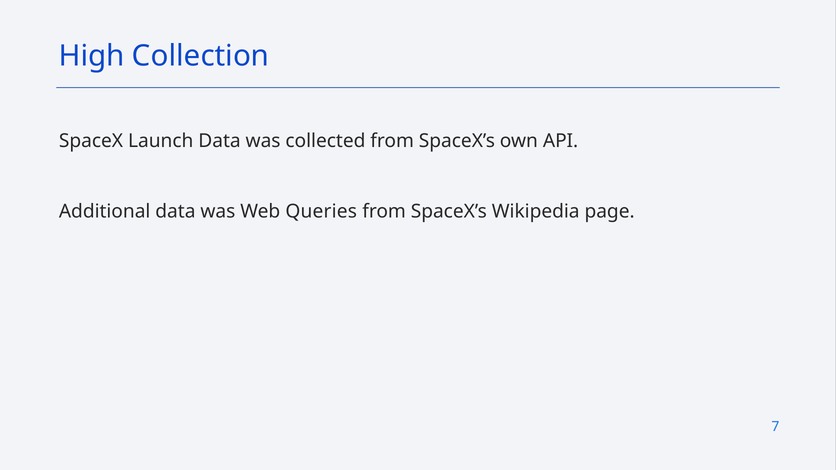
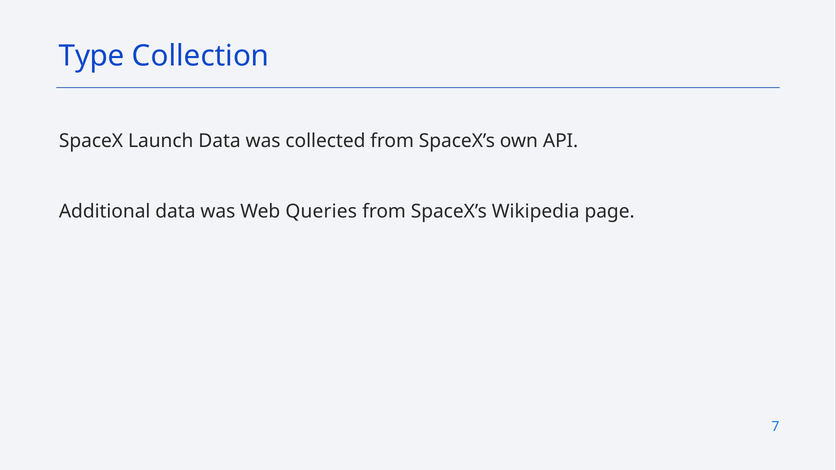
High: High -> Type
